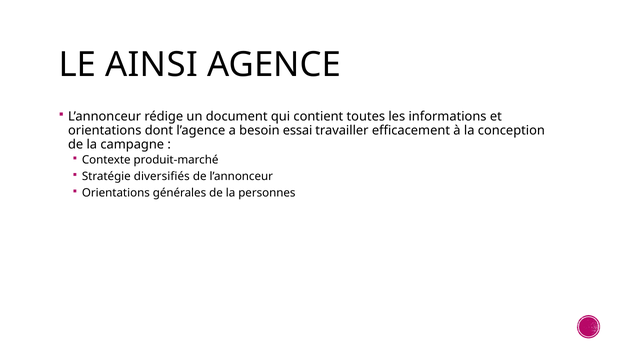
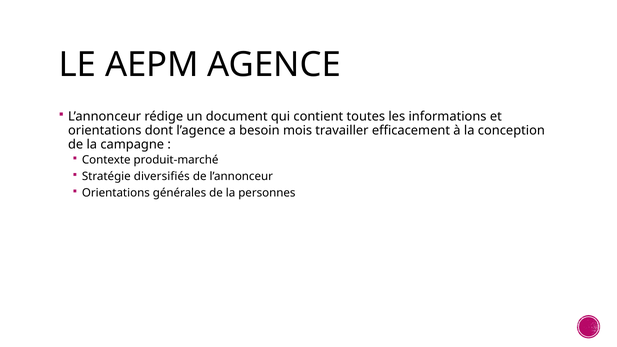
AINSI: AINSI -> AEPM
essai: essai -> mois
